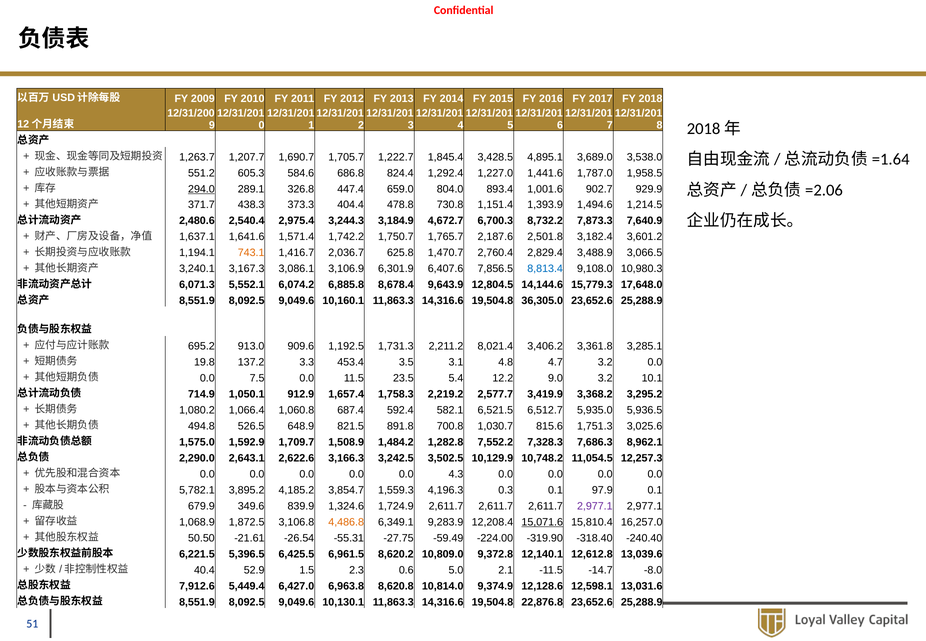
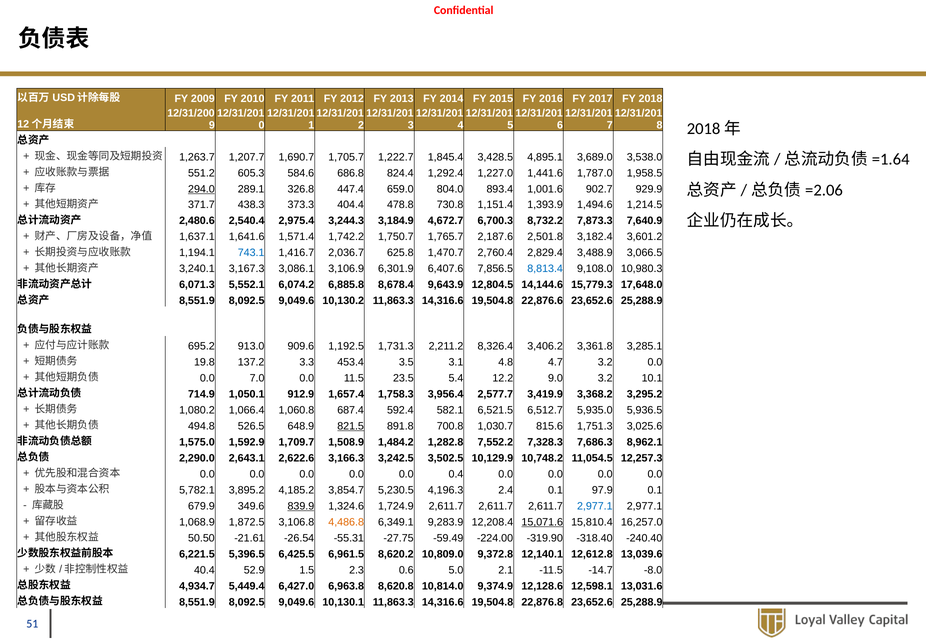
743.1 colour: orange -> blue
10,160.1: 10,160.1 -> 10,130.2
36,305.0: 36,305.0 -> 22,876.6
8,021.4: 8,021.4 -> 8,326.4
7.5: 7.5 -> 7.0
2,219.2: 2,219.2 -> 3,956.4
821.5 underline: none -> present
4.3: 4.3 -> 0.4
1,559.3: 1,559.3 -> 5,230.5
0.3: 0.3 -> 2.4
839.9 underline: none -> present
2,977.1 at (595, 506) colour: purple -> blue
7,912.6: 7,912.6 -> 4,934.7
